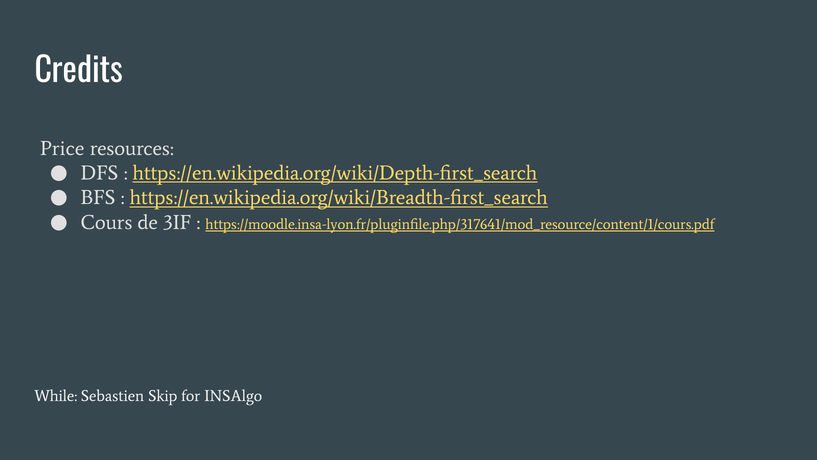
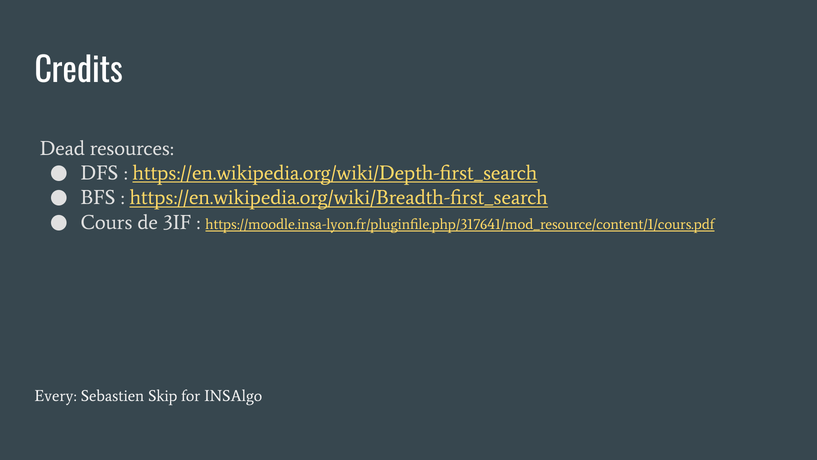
Price: Price -> Dead
While: While -> Every
